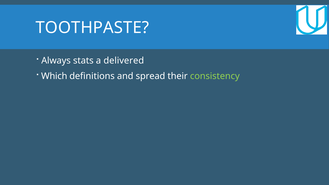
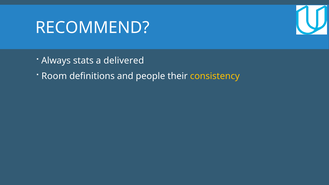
TOOTHPASTE: TOOTHPASTE -> RECOMMEND
Which: Which -> Room
spread: spread -> people
consistency colour: light green -> yellow
